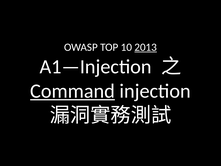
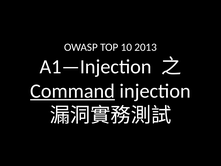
2013 underline: present -> none
